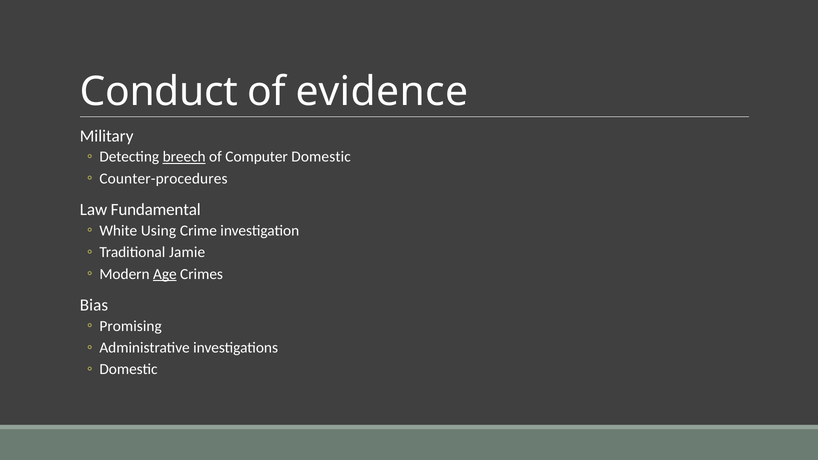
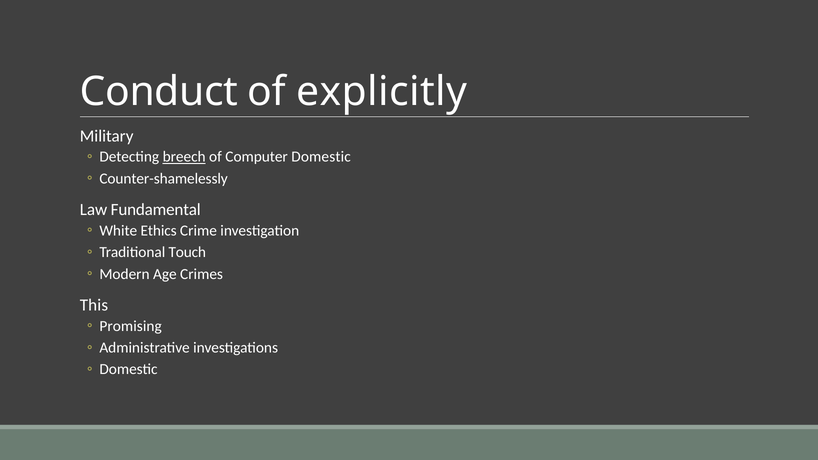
evidence: evidence -> explicitly
Counter-procedures: Counter-procedures -> Counter-shamelessly
Using: Using -> Ethics
Jamie: Jamie -> Touch
Age underline: present -> none
Bias: Bias -> This
